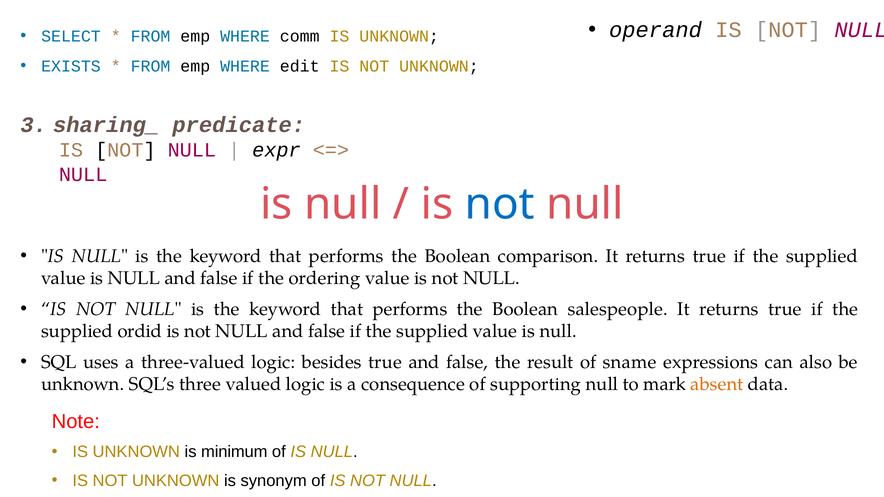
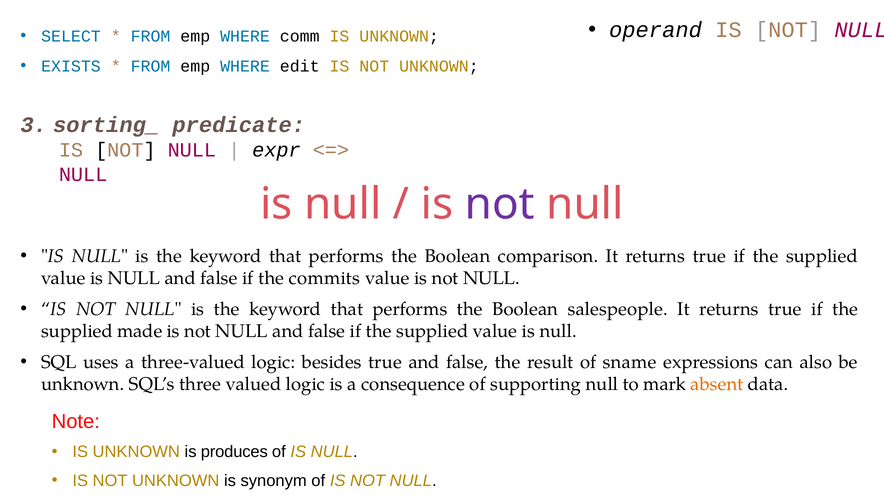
sharing_: sharing_ -> sorting_
not at (500, 204) colour: blue -> purple
ordering: ordering -> commits
ordid: ordid -> made
minimum: minimum -> produces
